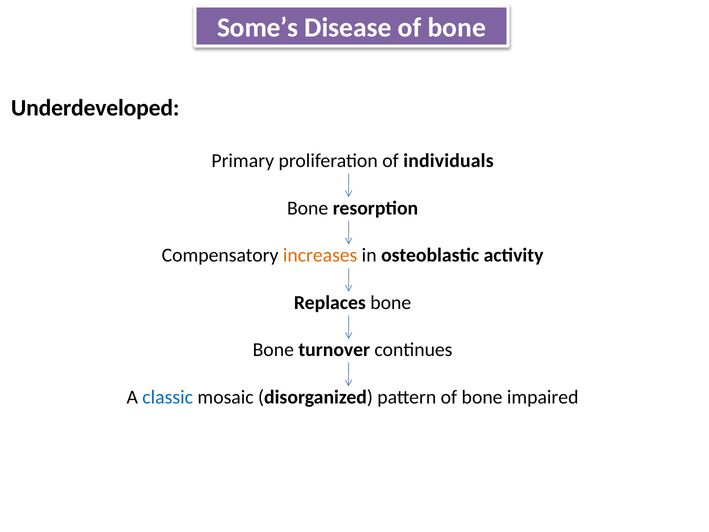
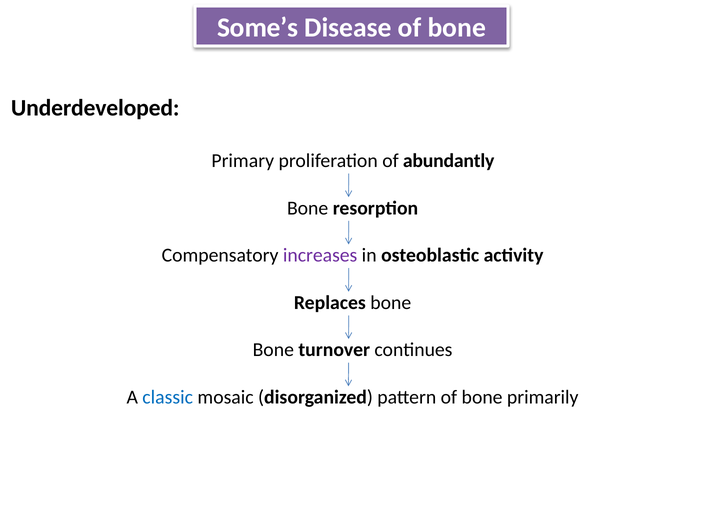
individuals: individuals -> abundantly
increases colour: orange -> purple
impaired: impaired -> primarily
